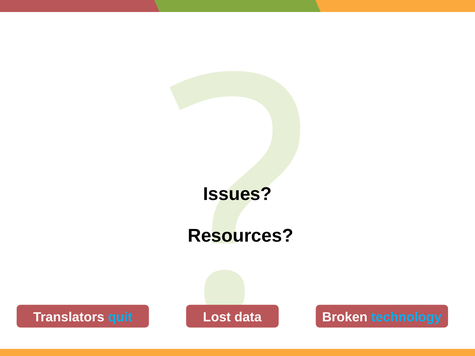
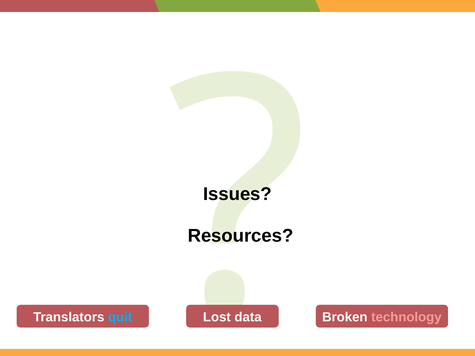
technology colour: light blue -> pink
